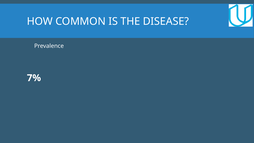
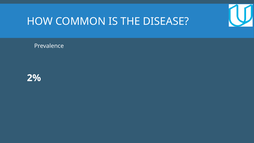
7%: 7% -> 2%
